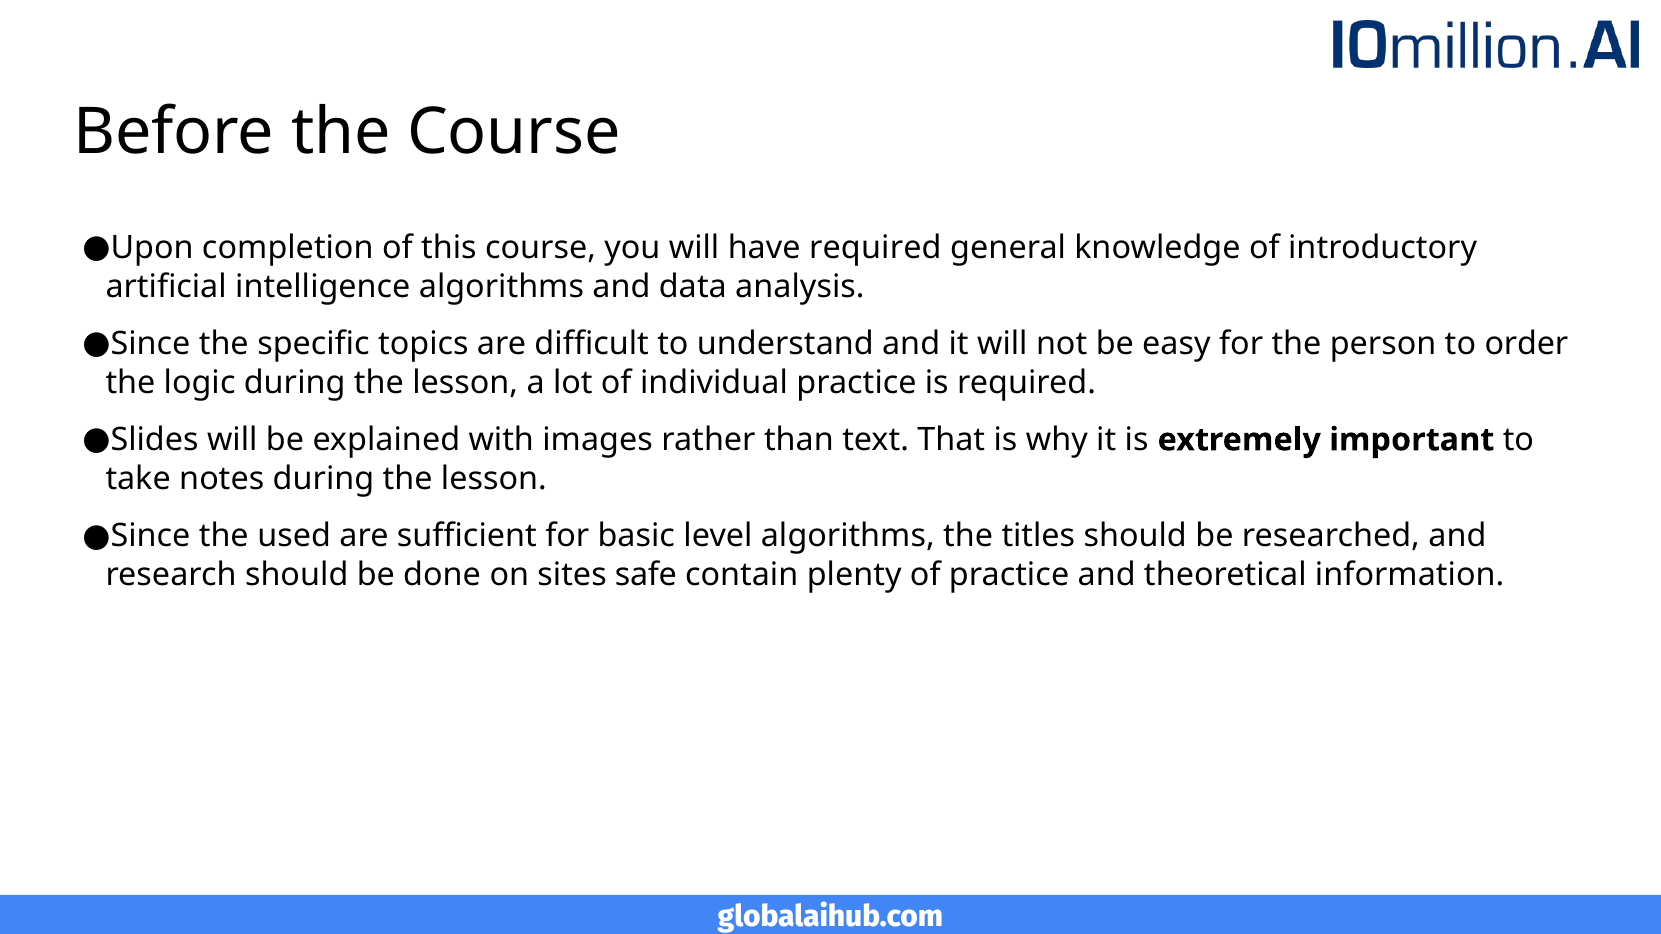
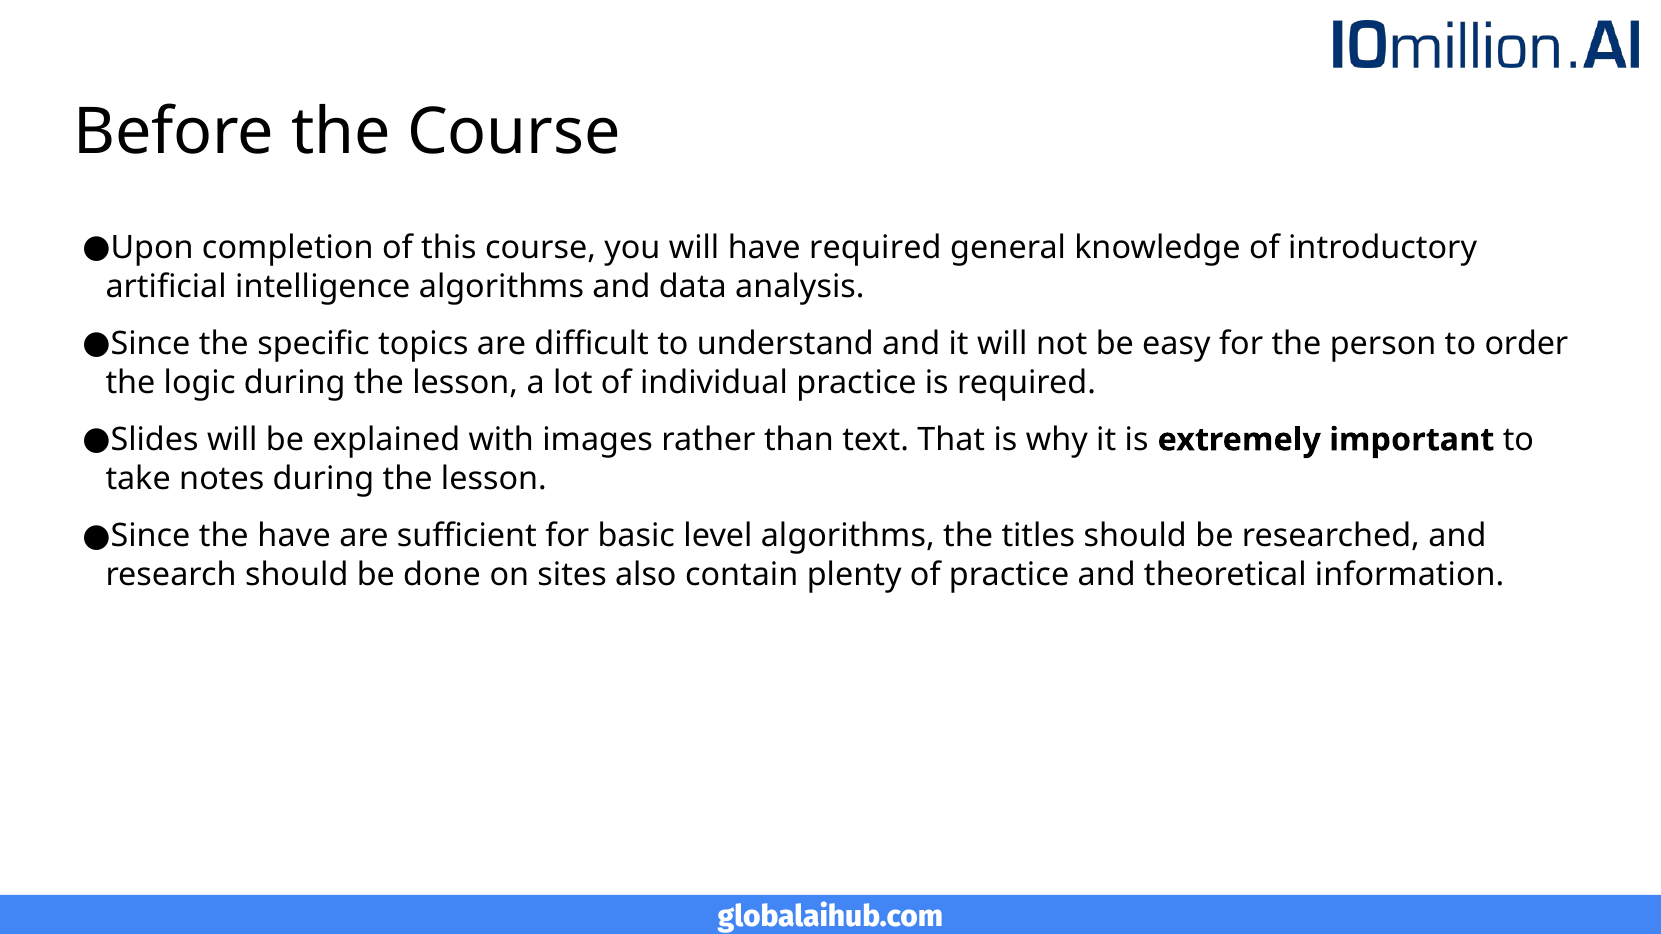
the used: used -> have
safe: safe -> also
